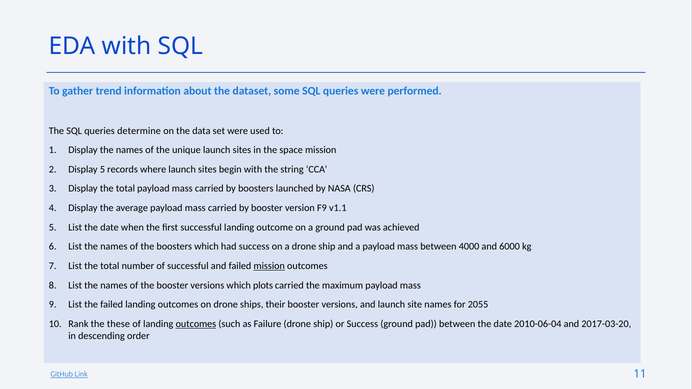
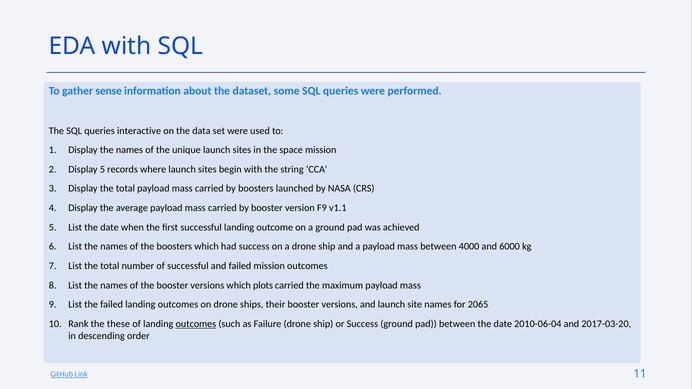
trend: trend -> sense
determine: determine -> interactive
mission at (269, 266) underline: present -> none
2055: 2055 -> 2065
